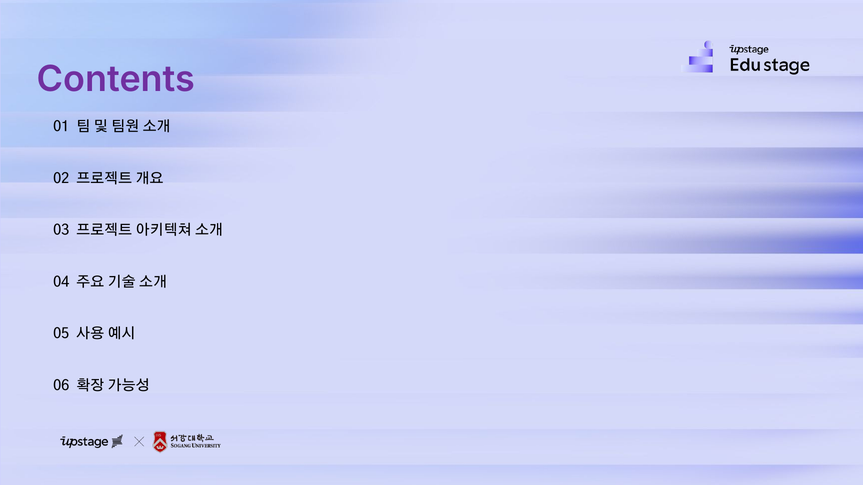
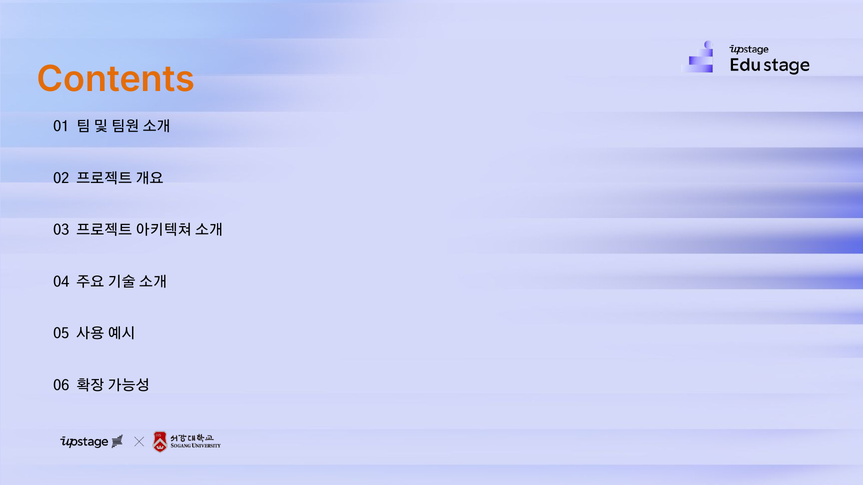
Contents colour: purple -> orange
